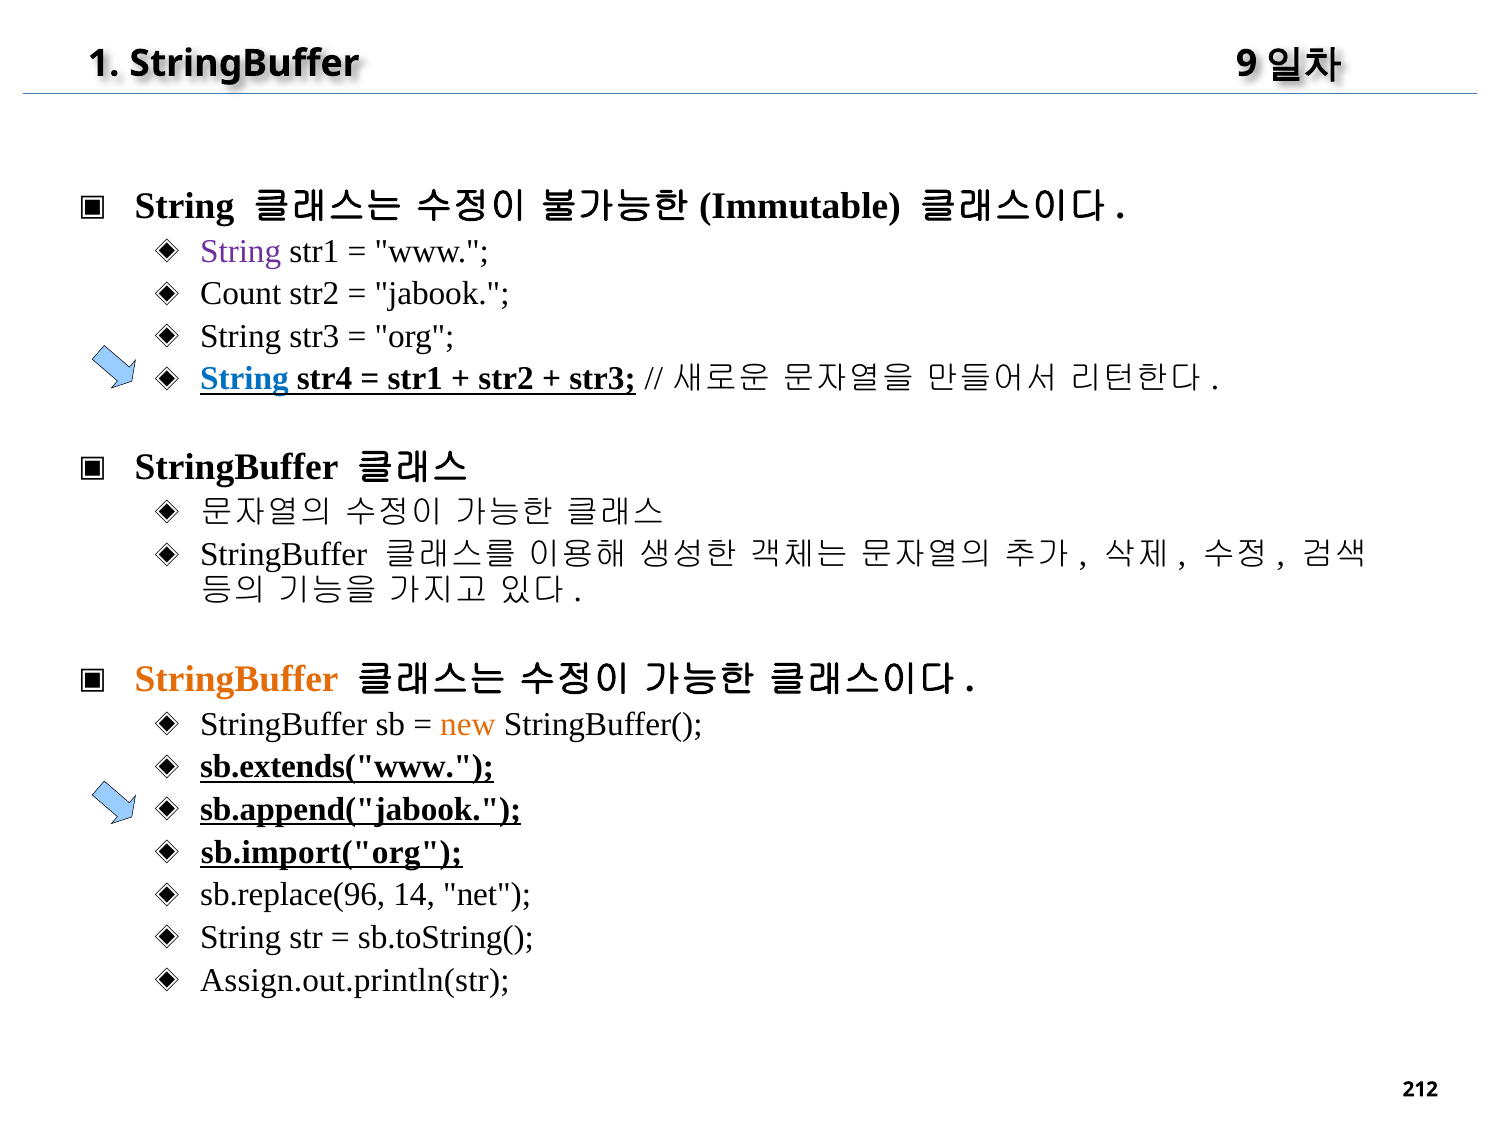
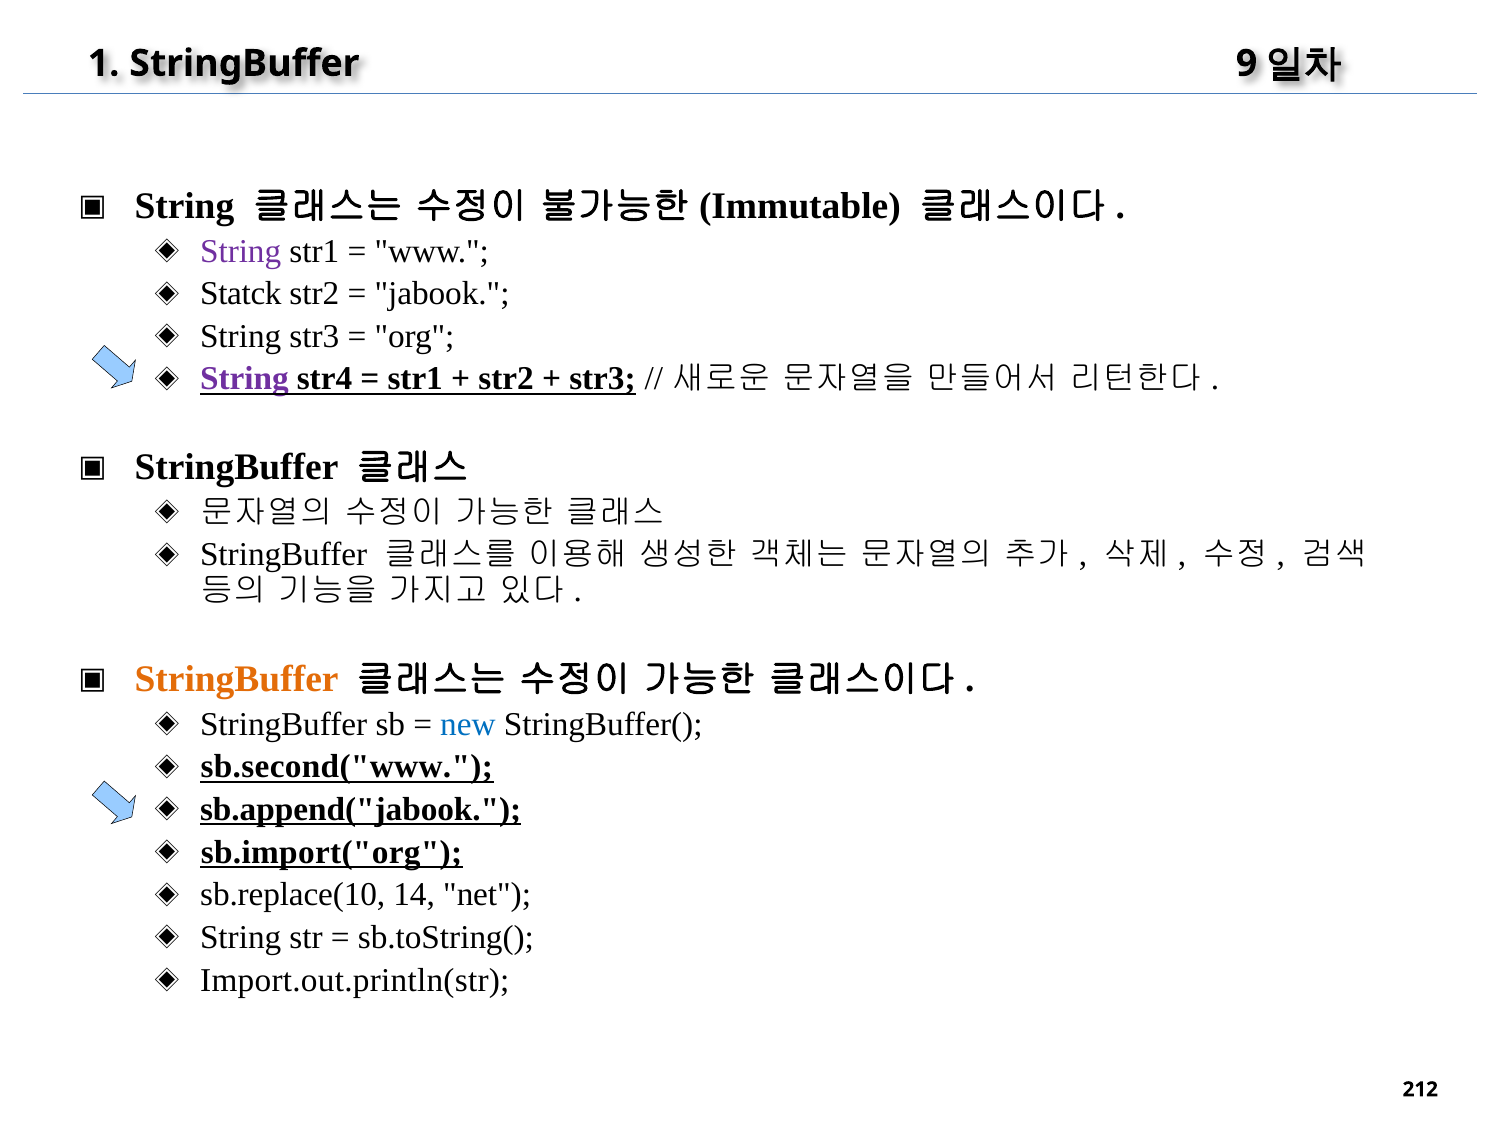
Count: Count -> Statck
String at (244, 379) colour: blue -> purple
new colour: orange -> blue
sb.extends("www: sb.extends("www -> sb.second("www
sb.replace(96: sb.replace(96 -> sb.replace(10
Assign.out.println(str: Assign.out.println(str -> Import.out.println(str
